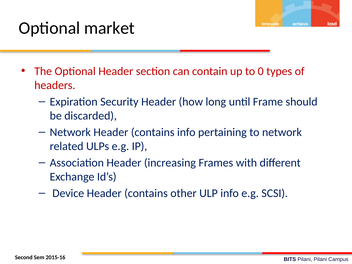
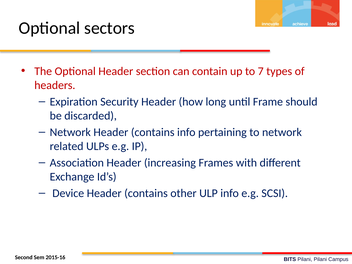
market: market -> sectors
0: 0 -> 7
